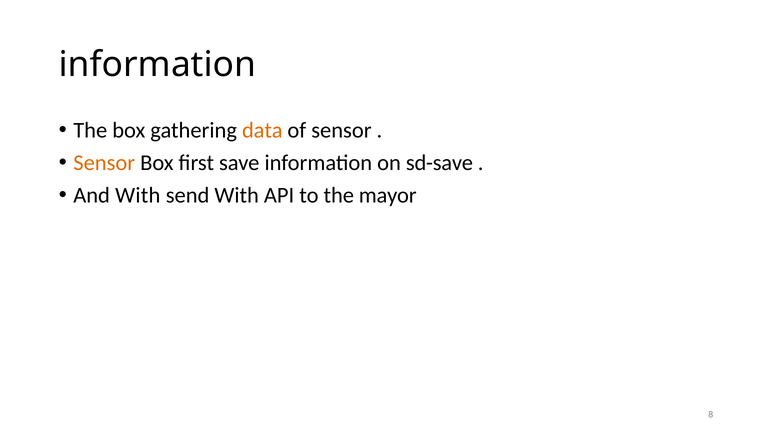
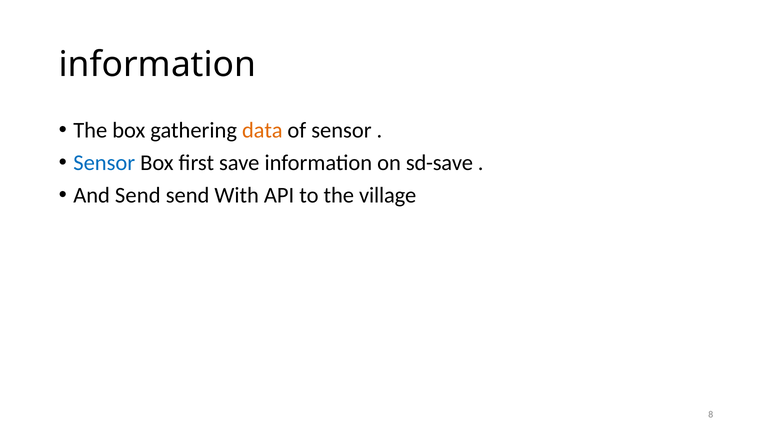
Sensor at (104, 163) colour: orange -> blue
And With: With -> Send
mayor: mayor -> village
